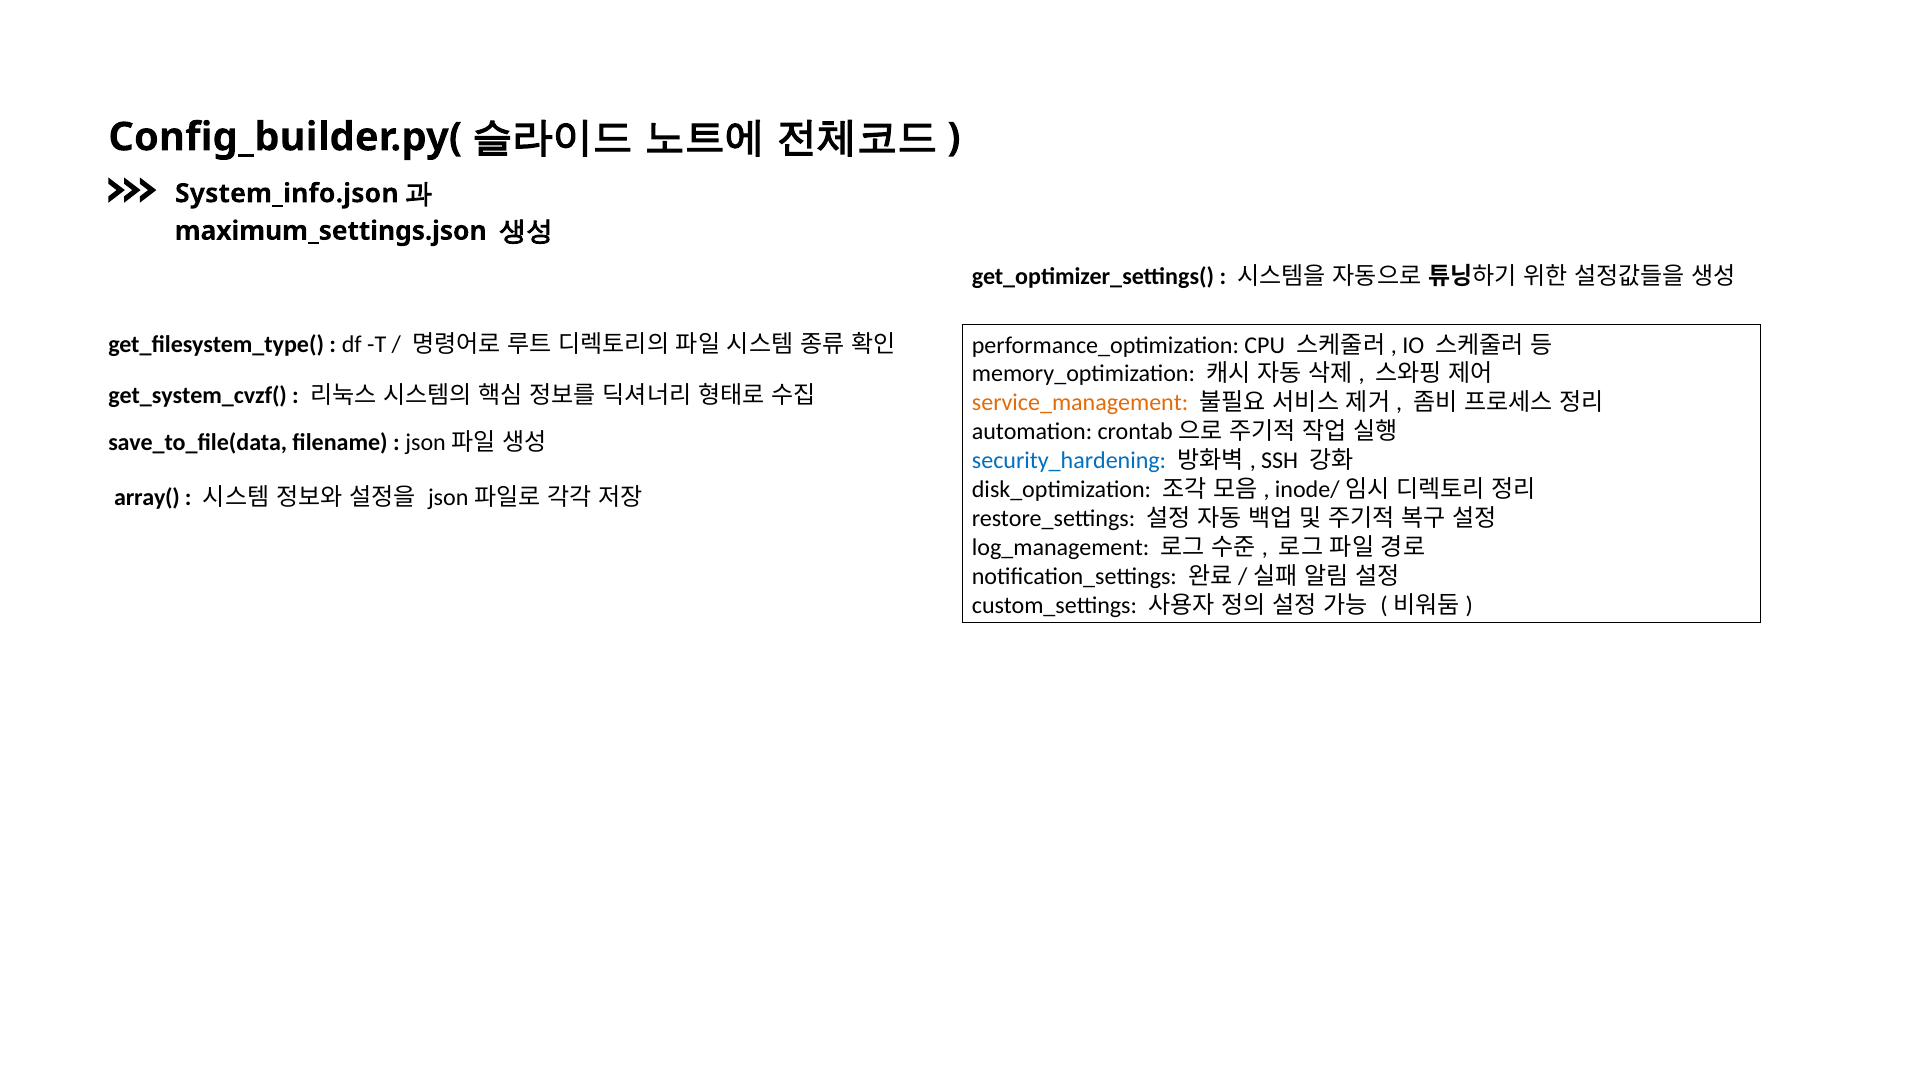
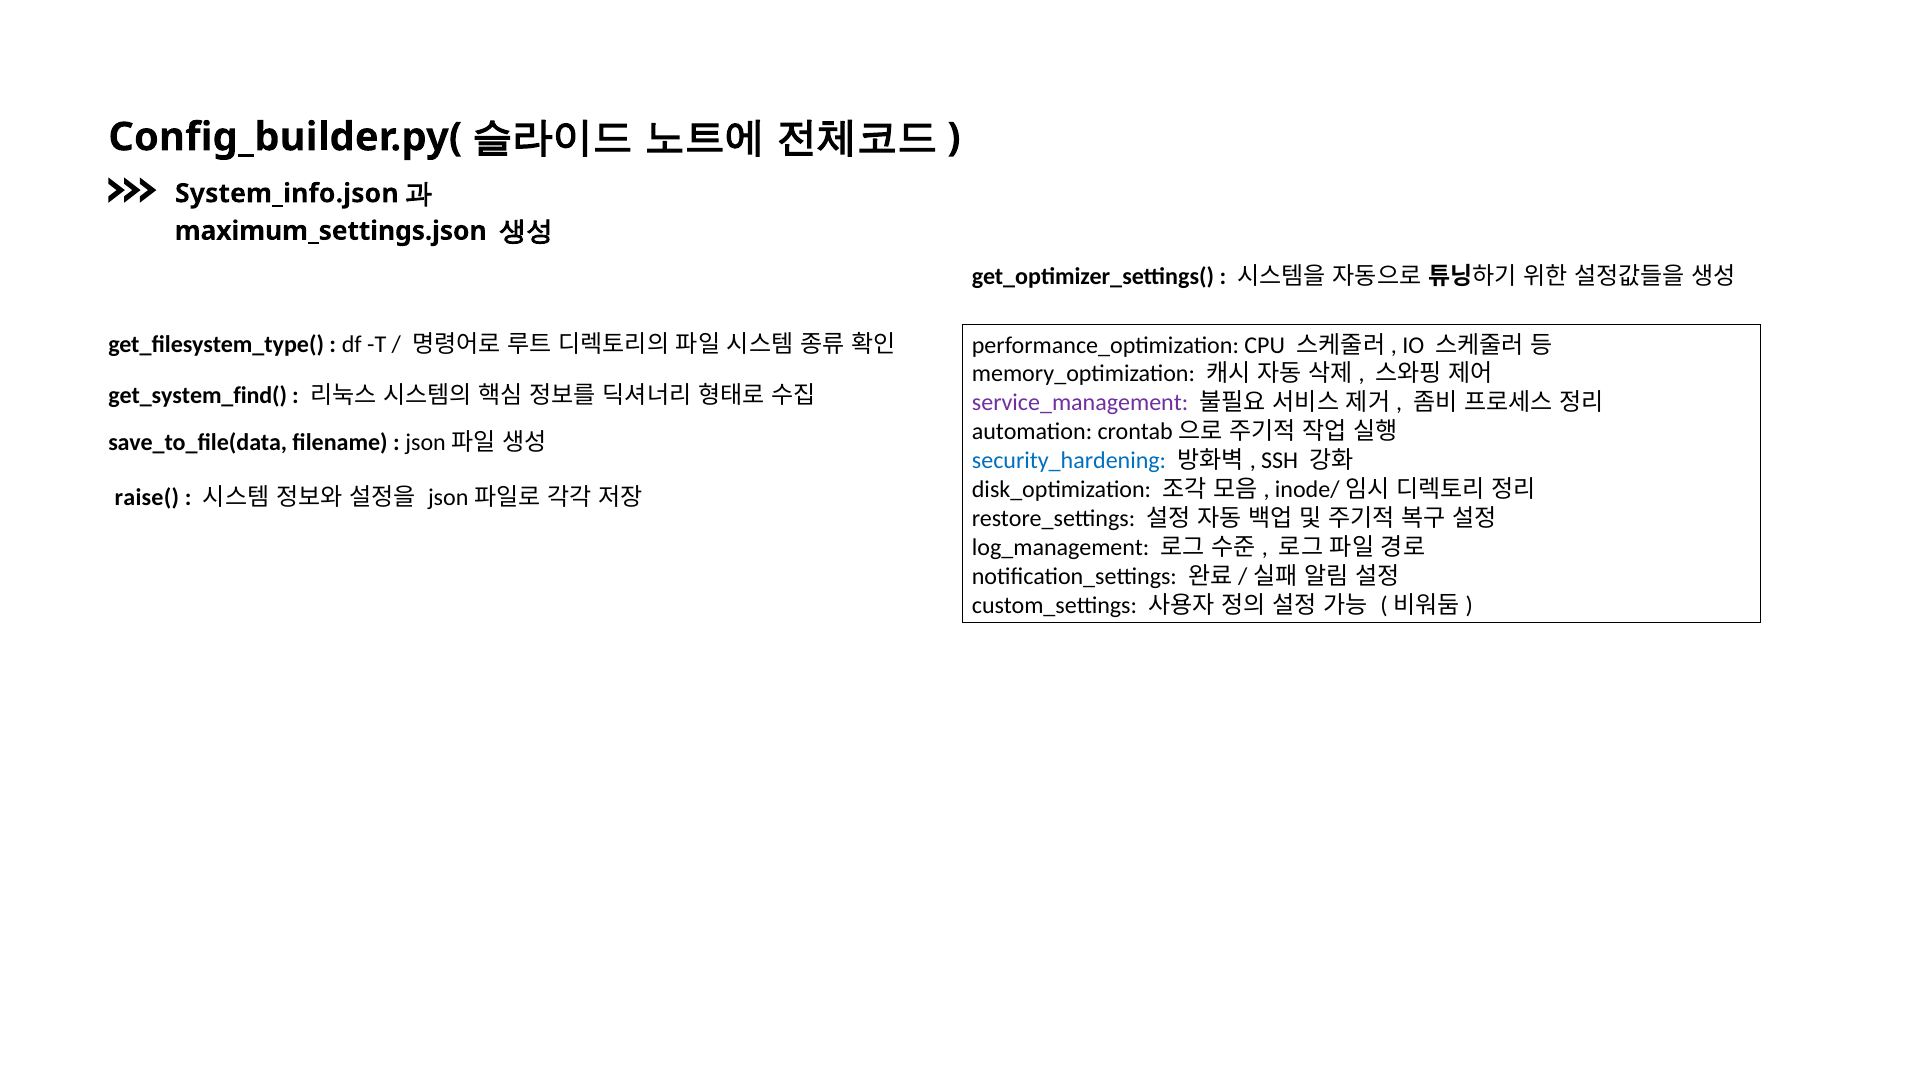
get_system_cvzf(: get_system_cvzf( -> get_system_find(
service_management colour: orange -> purple
array(: array( -> raise(
